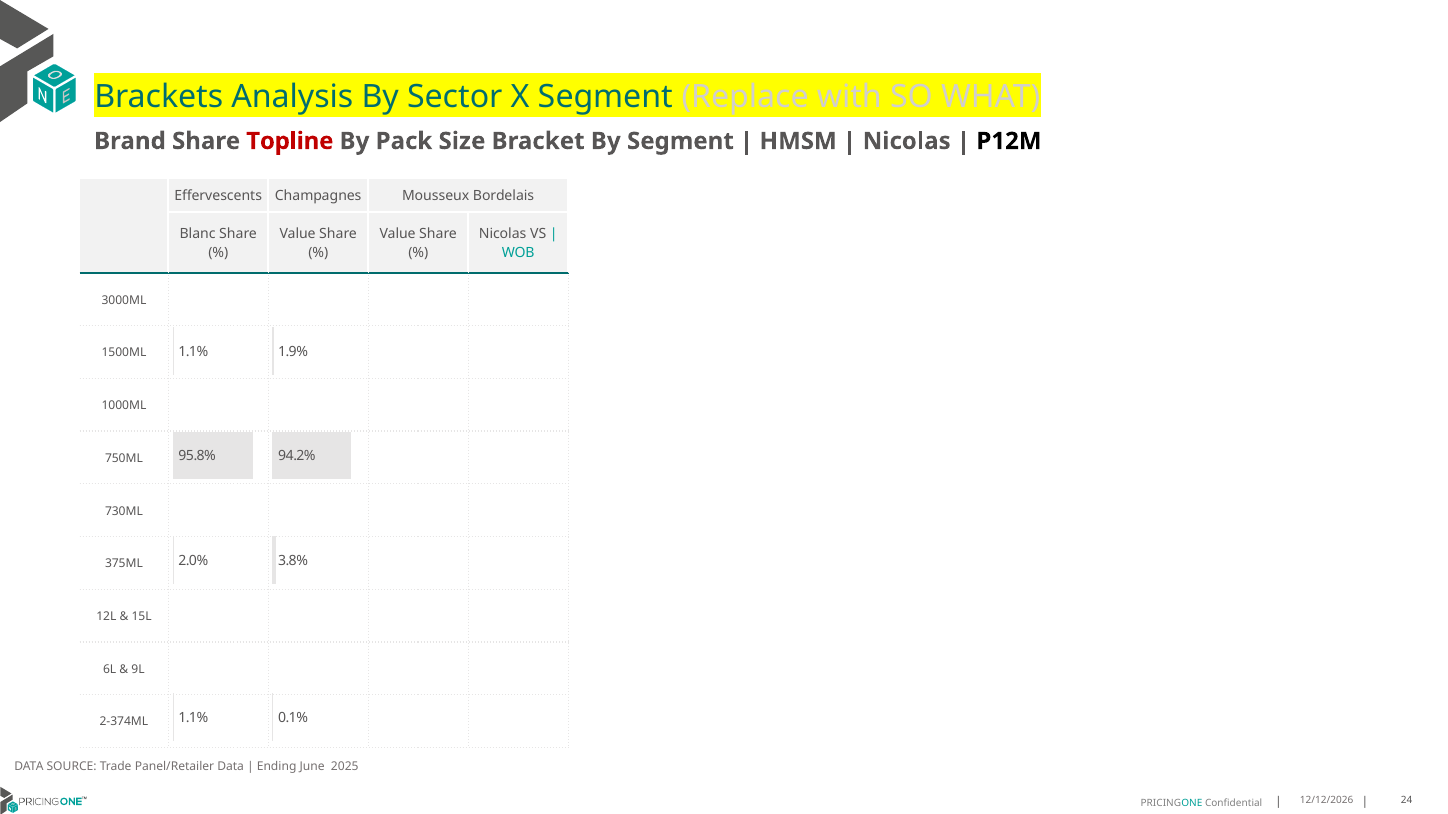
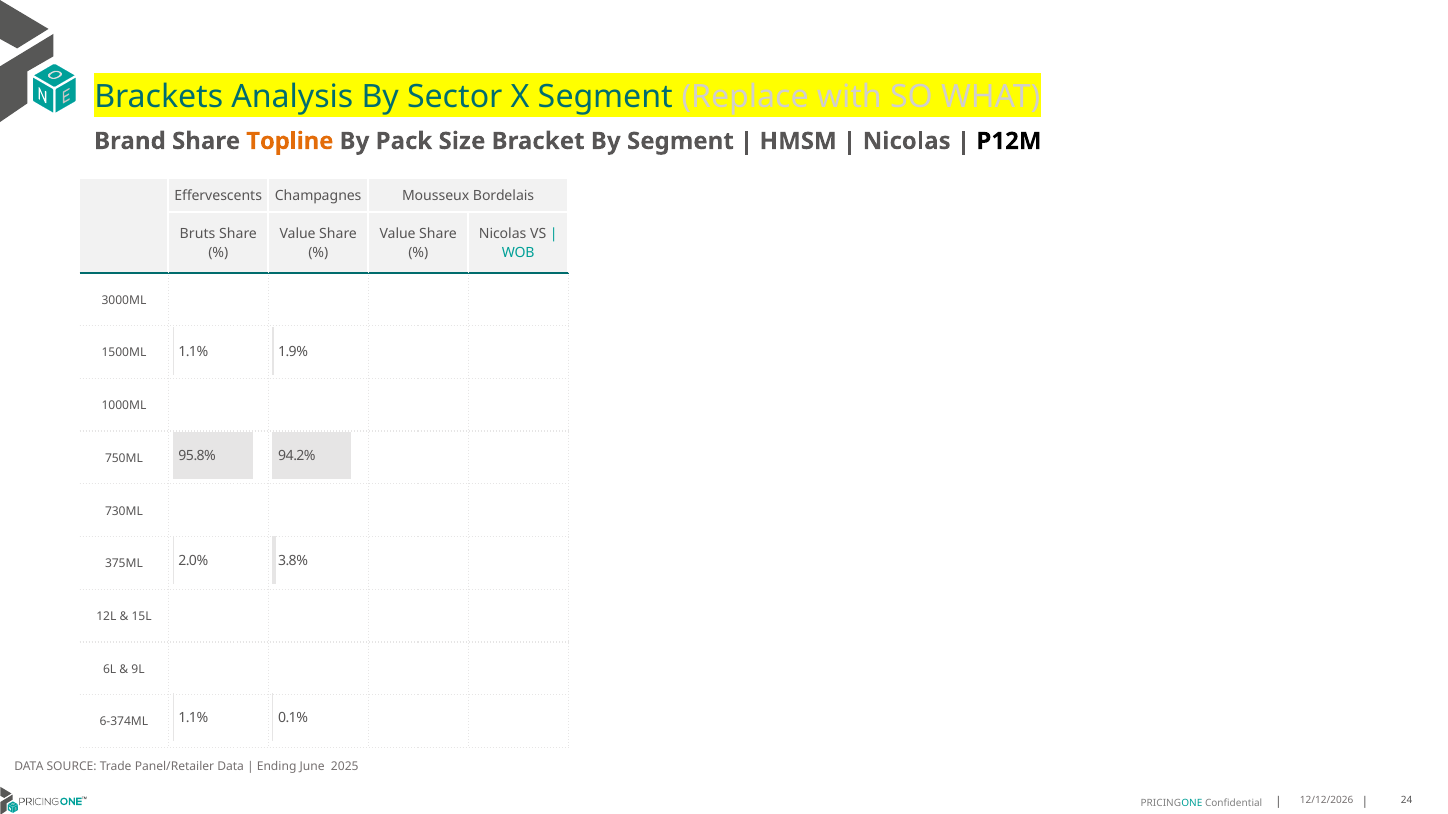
Topline colour: red -> orange
Blanc: Blanc -> Bruts
2-374ML: 2-374ML -> 6-374ML
